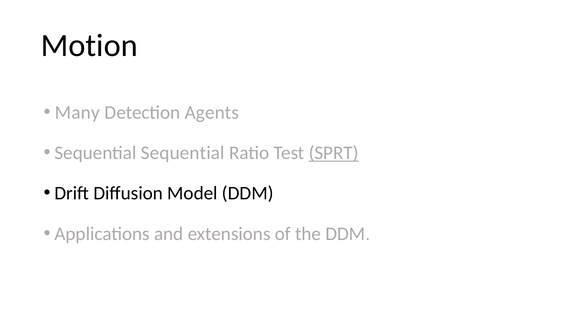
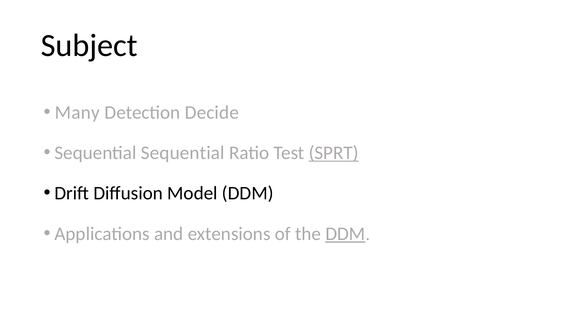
Motion: Motion -> Subject
Agents: Agents -> Decide
DDM at (345, 234) underline: none -> present
